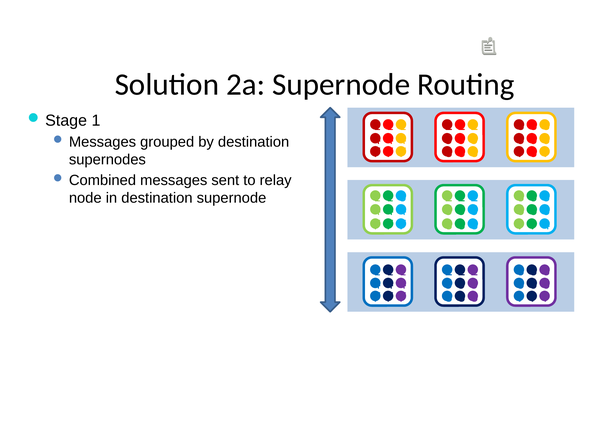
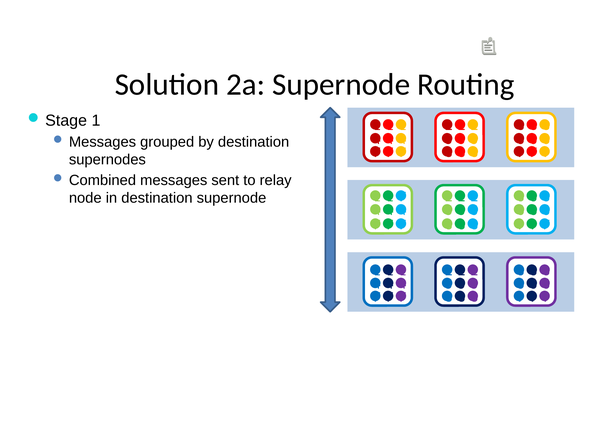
3 at (533, 152): 3 -> 7
1 8: 8 -> 7
9 9 4: 4 -> 7
